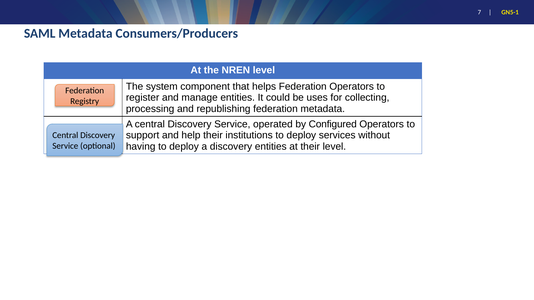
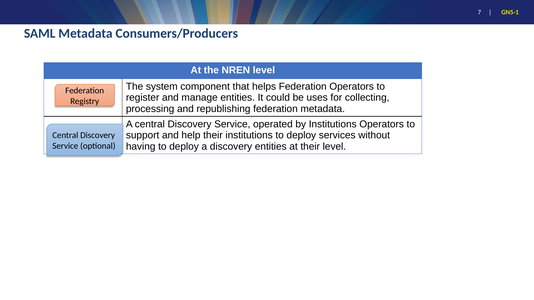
by Configured: Configured -> Institutions
